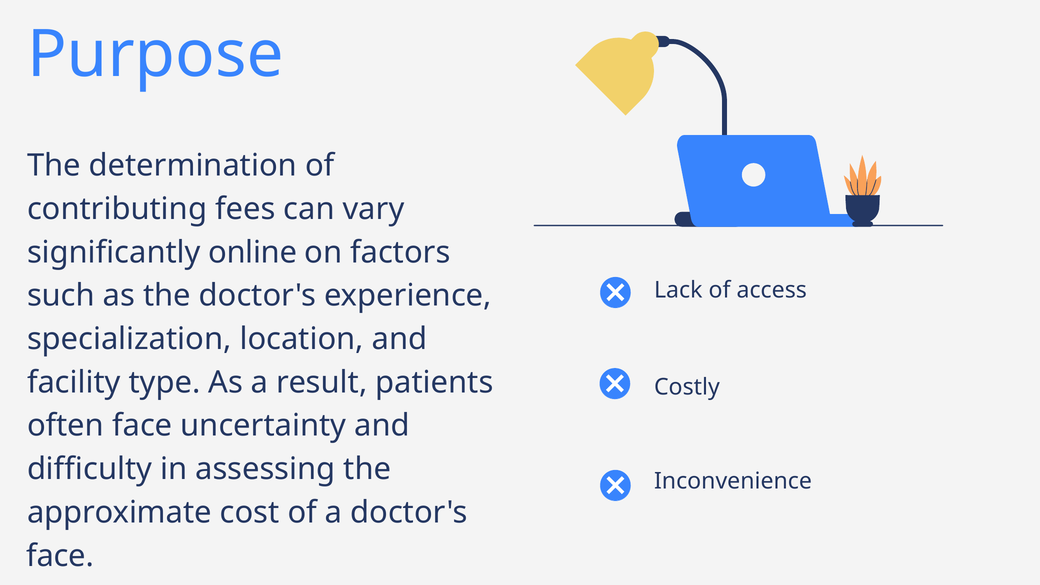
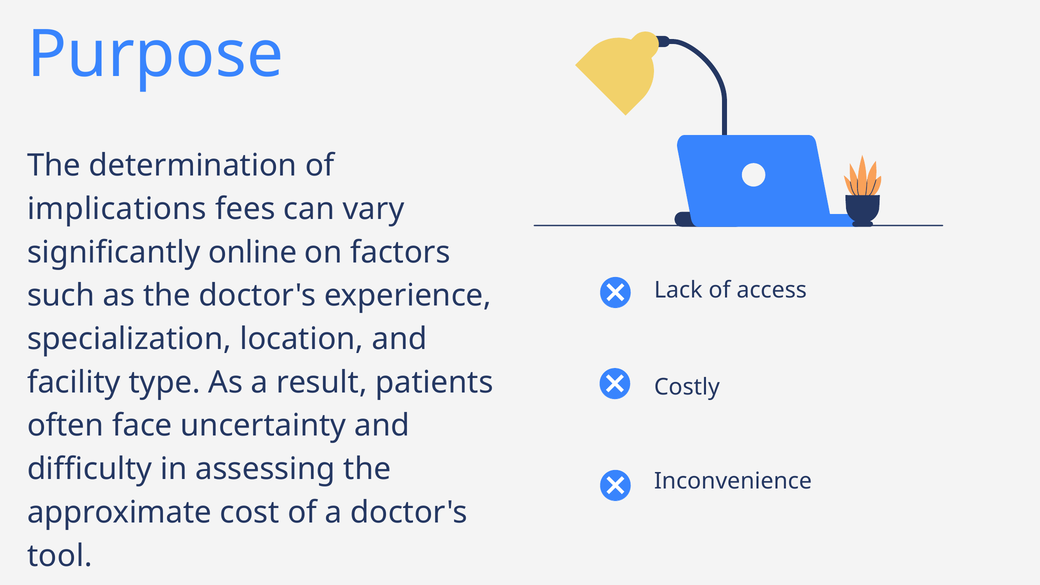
contributing: contributing -> implications
face at (60, 556): face -> tool
